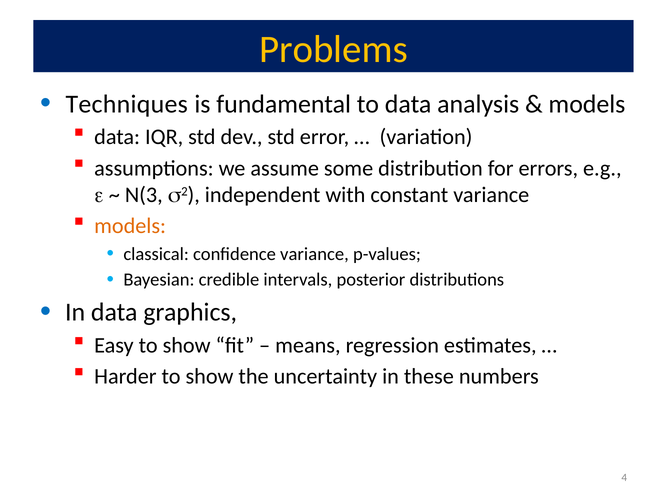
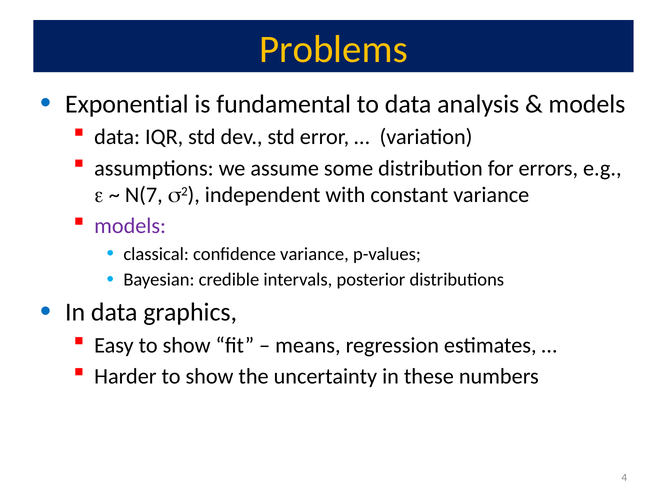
Techniques: Techniques -> Exponential
N(3: N(3 -> N(7
models at (130, 226) colour: orange -> purple
